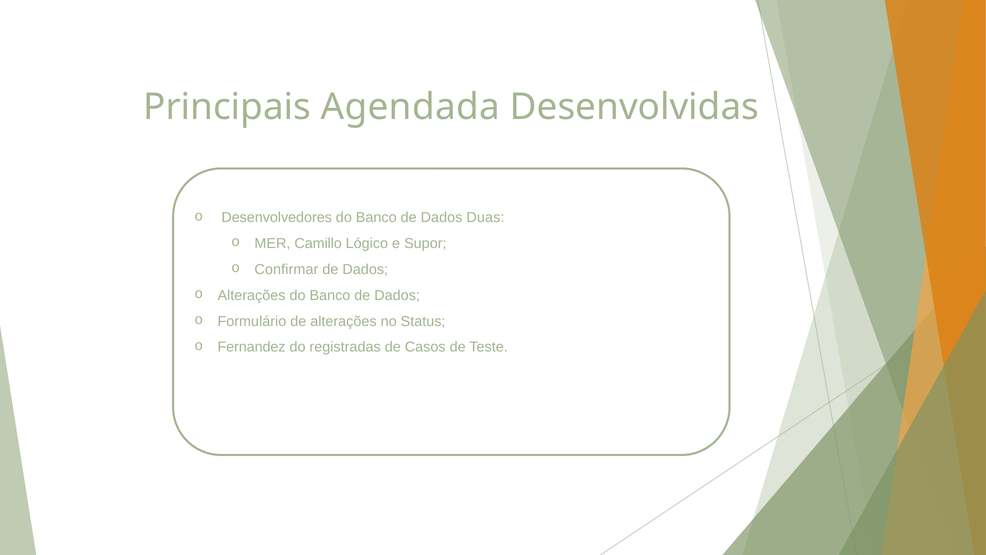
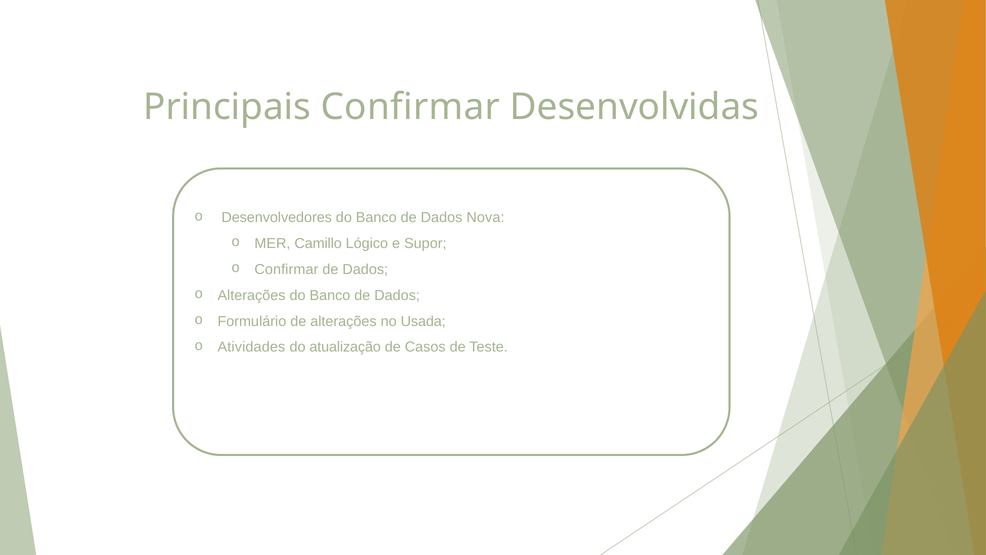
Principais Agendada: Agendada -> Confirmar
Duas: Duas -> Nova
Status: Status -> Usada
Fernandez: Fernandez -> Atividades
registradas: registradas -> atualização
